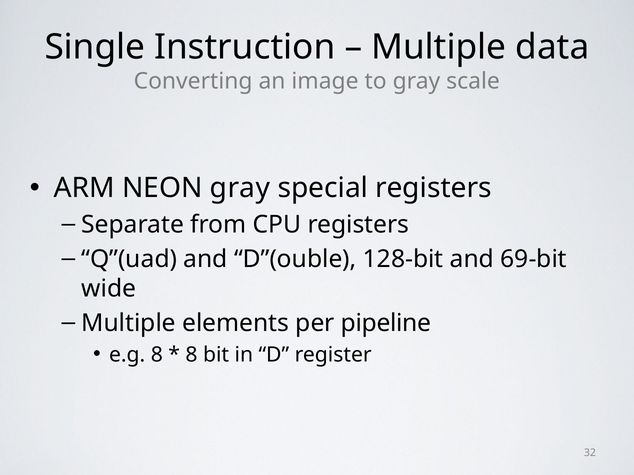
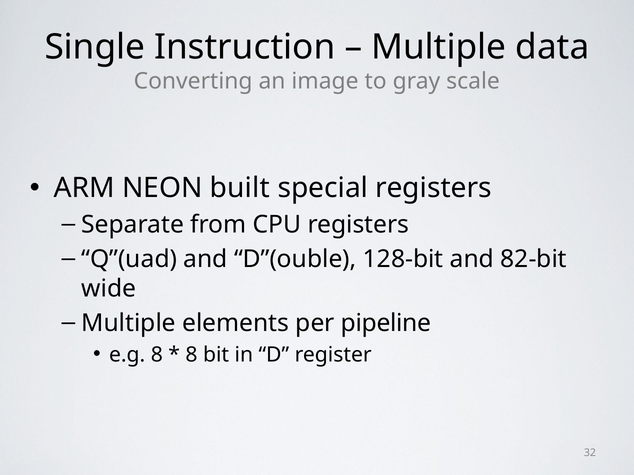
NEON gray: gray -> built
69-bit: 69-bit -> 82-bit
